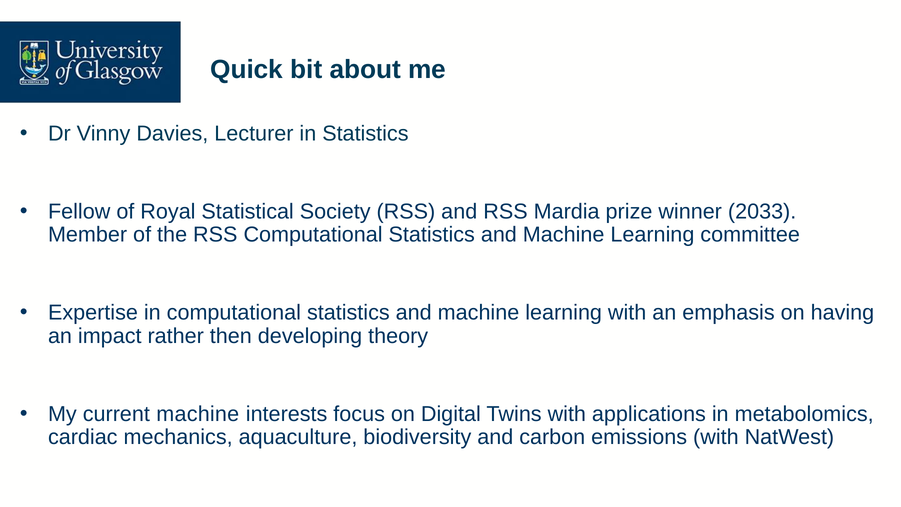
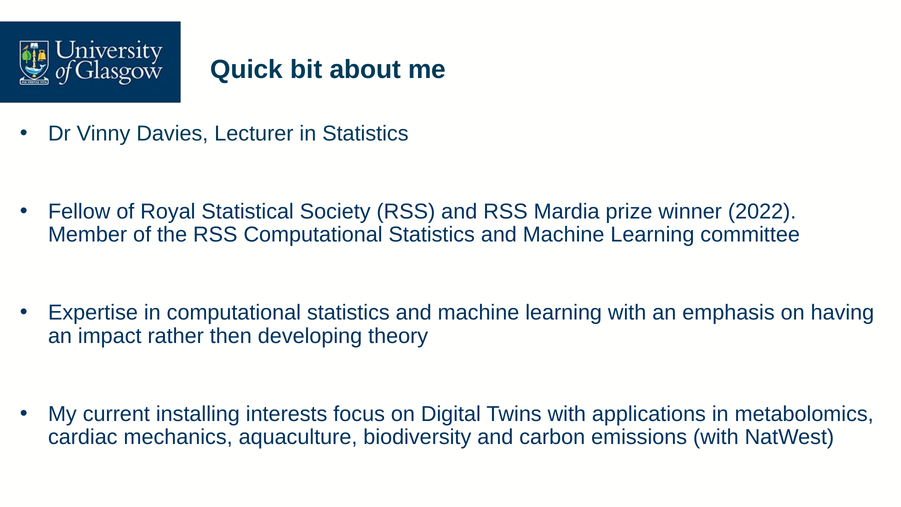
2033: 2033 -> 2022
current machine: machine -> installing
